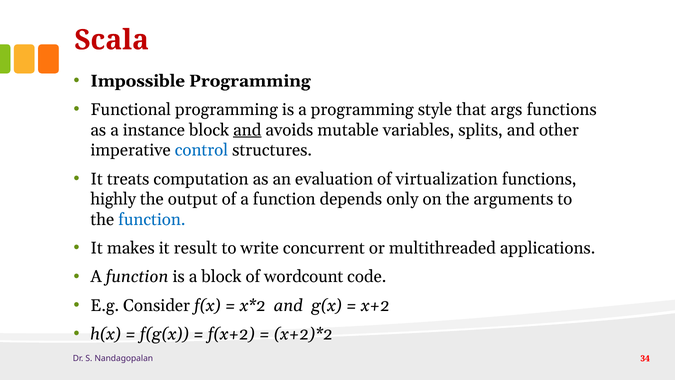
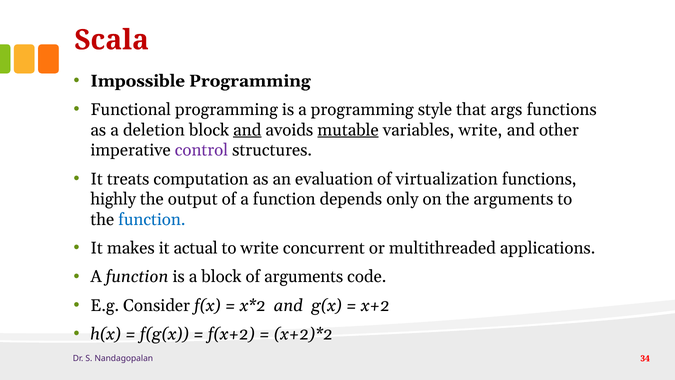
instance: instance -> deletion
mutable underline: none -> present
variables splits: splits -> write
control colour: blue -> purple
result: result -> actual
of wordcount: wordcount -> arguments
